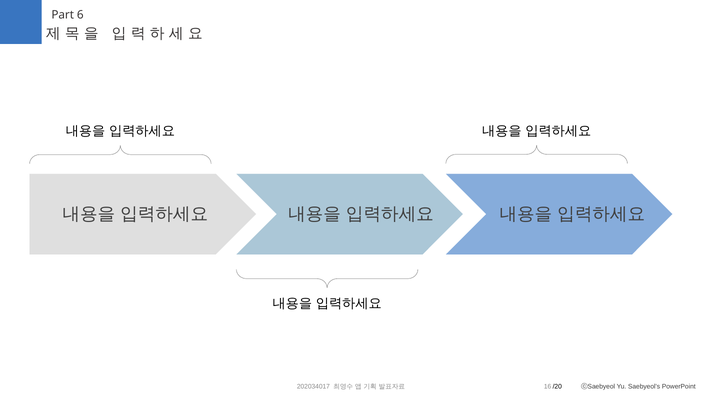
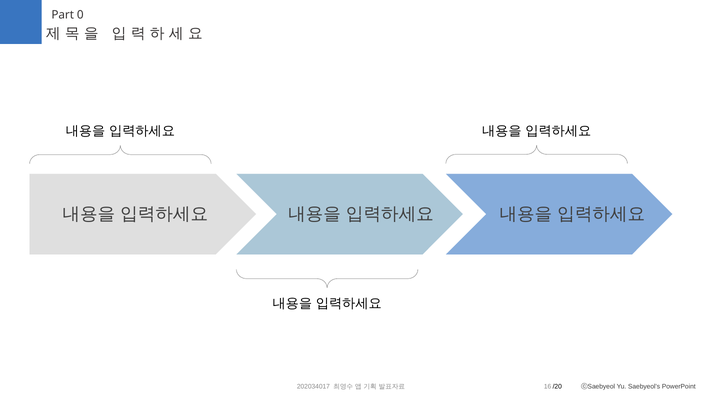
6: 6 -> 0
